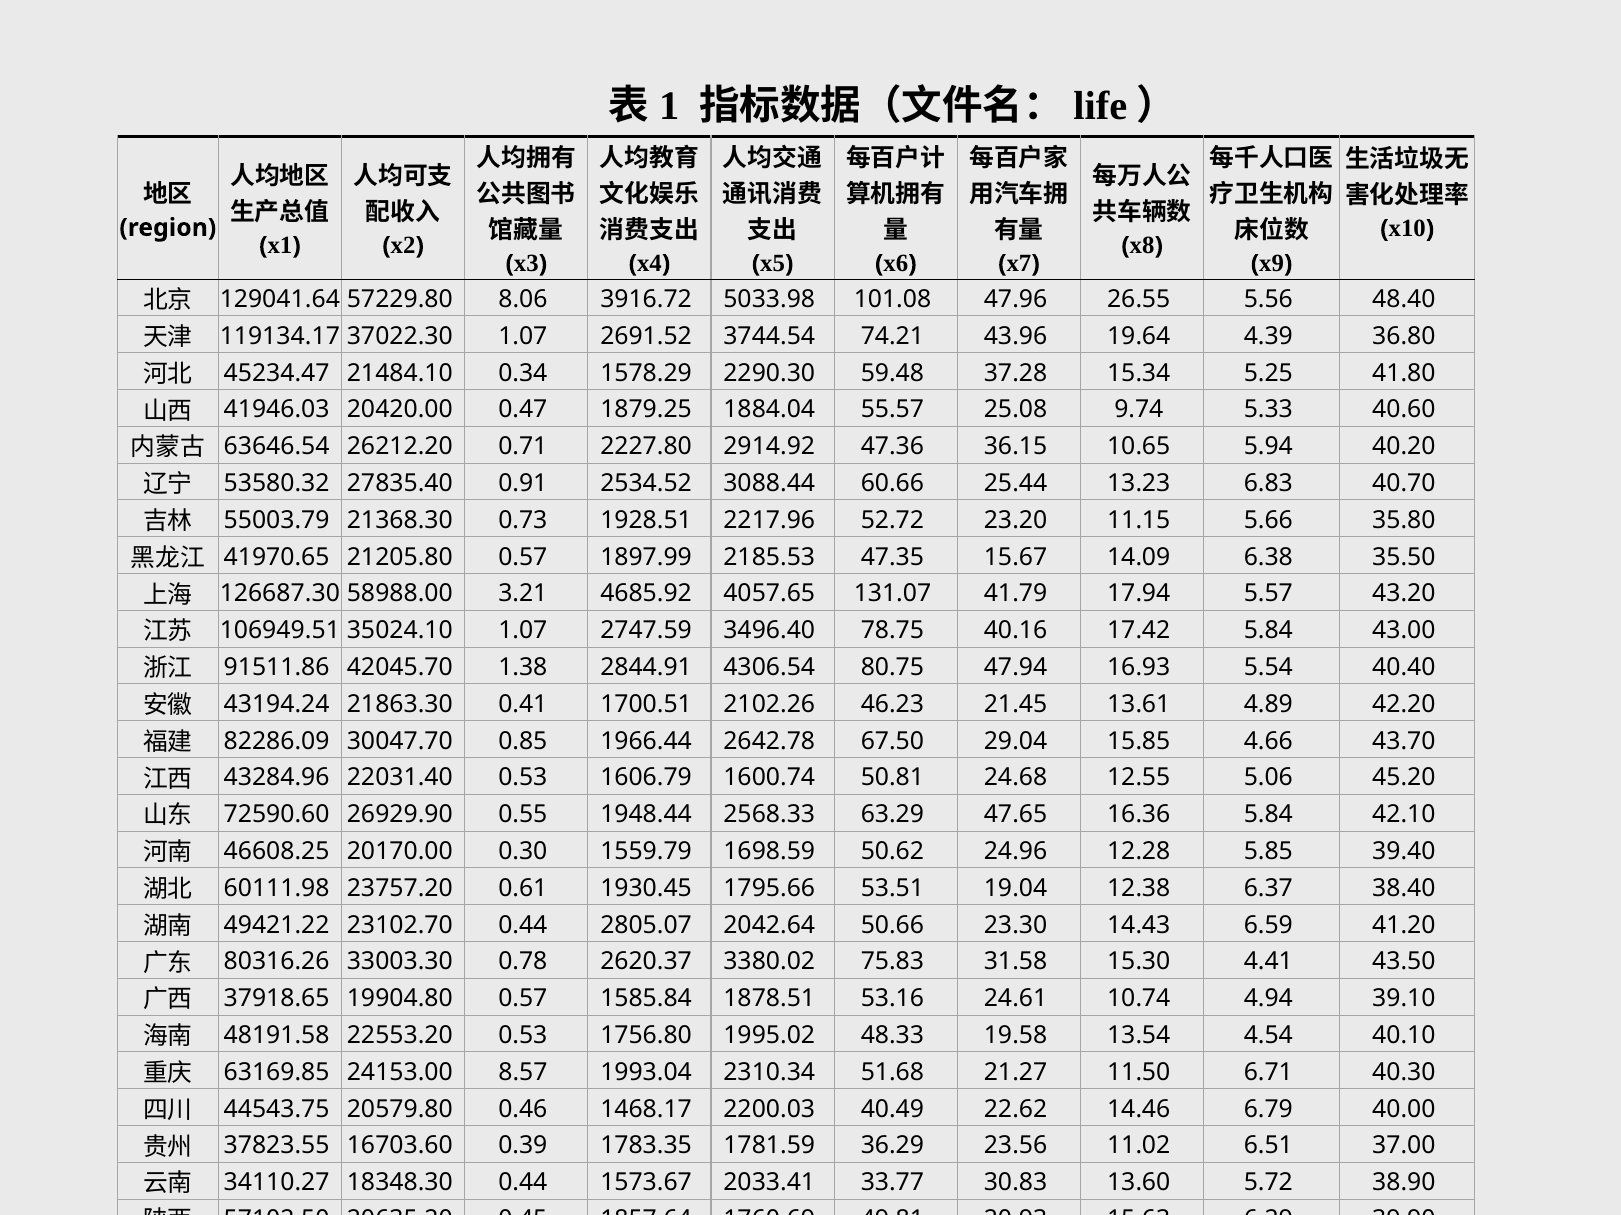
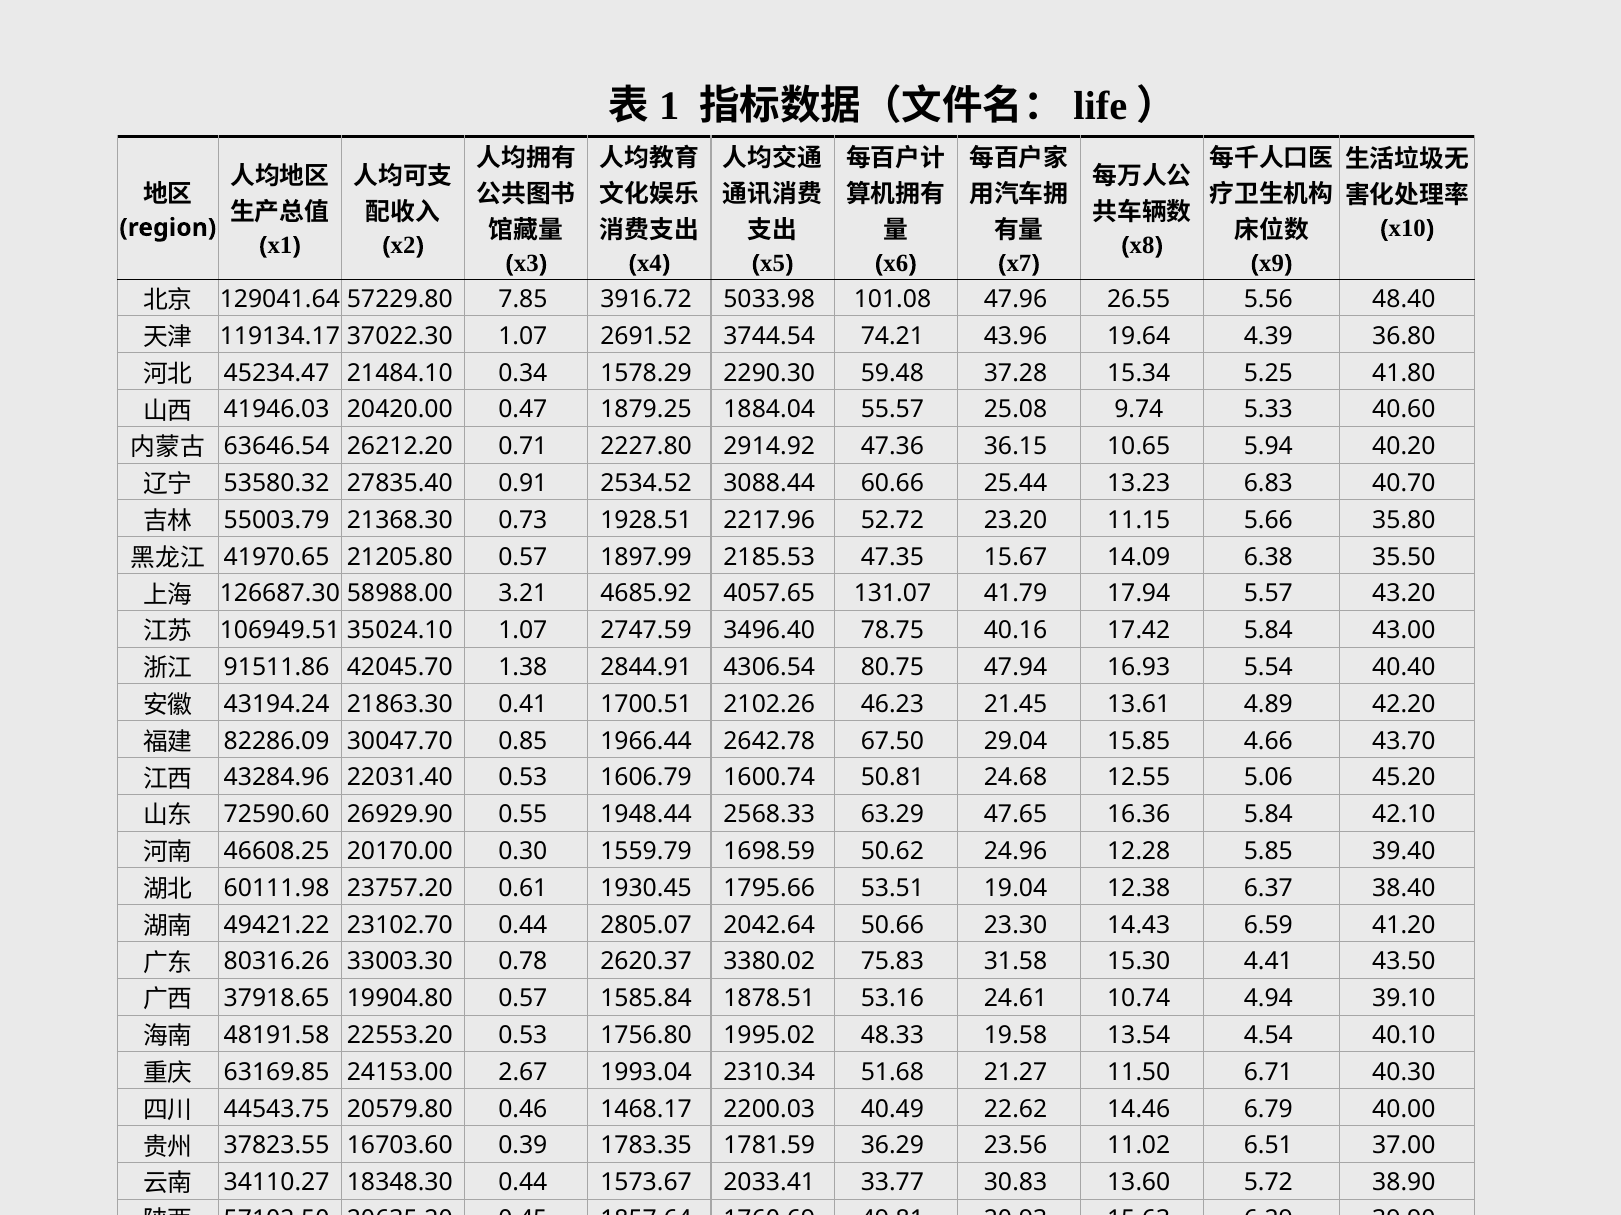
8.06: 8.06 -> 7.85
8.57: 8.57 -> 2.67
